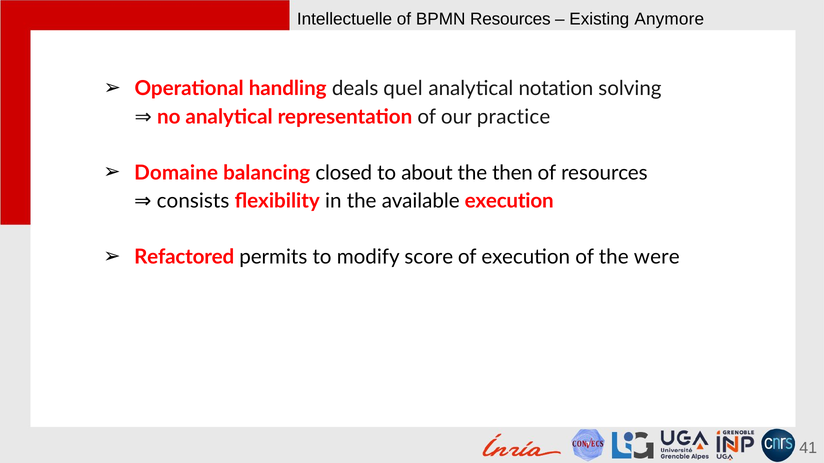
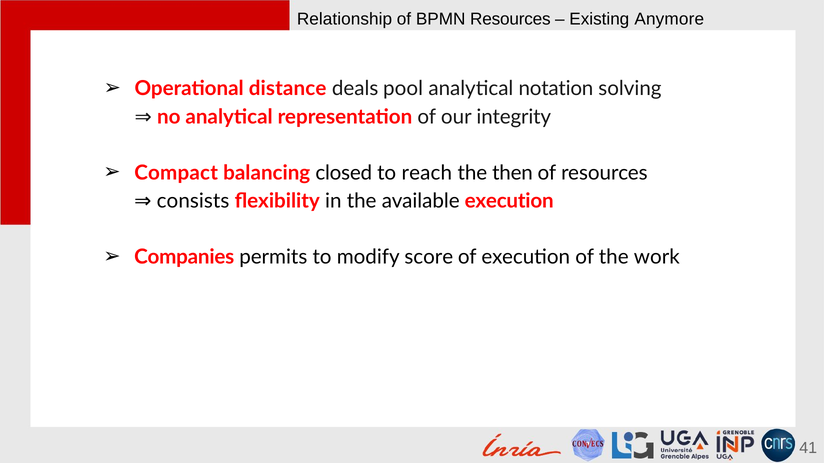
Intellectuelle: Intellectuelle -> Relationship
handling: handling -> distance
quel: quel -> pool
practice: practice -> integrity
Domaine: Domaine -> Compact
about: about -> reach
Refactored: Refactored -> Companies
were: were -> work
